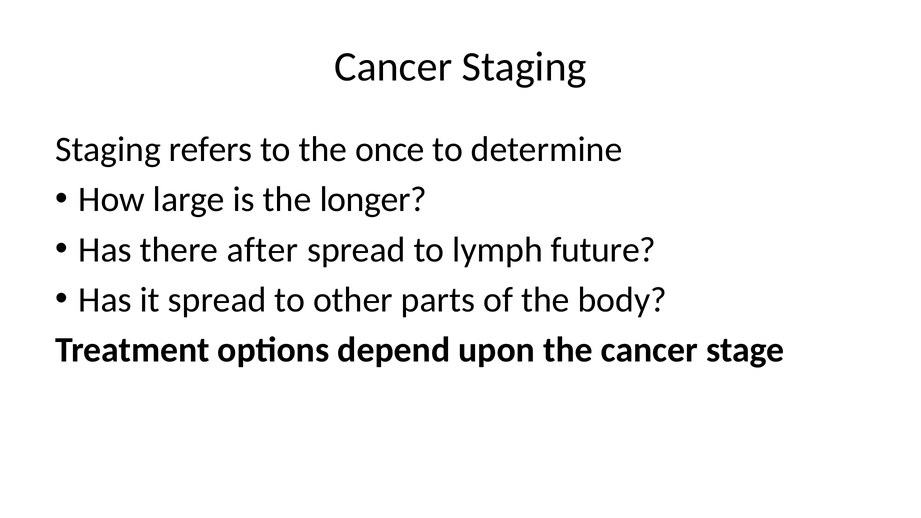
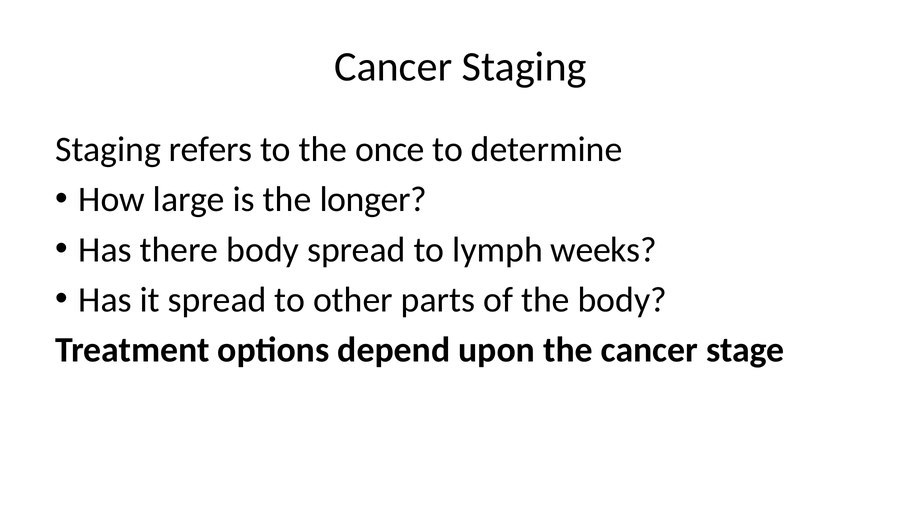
there after: after -> body
future: future -> weeks
